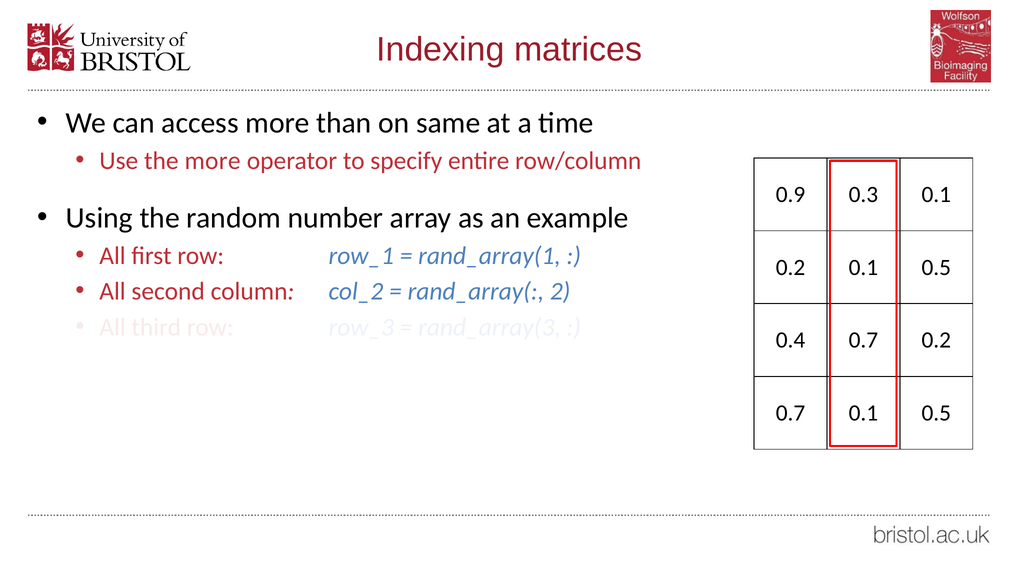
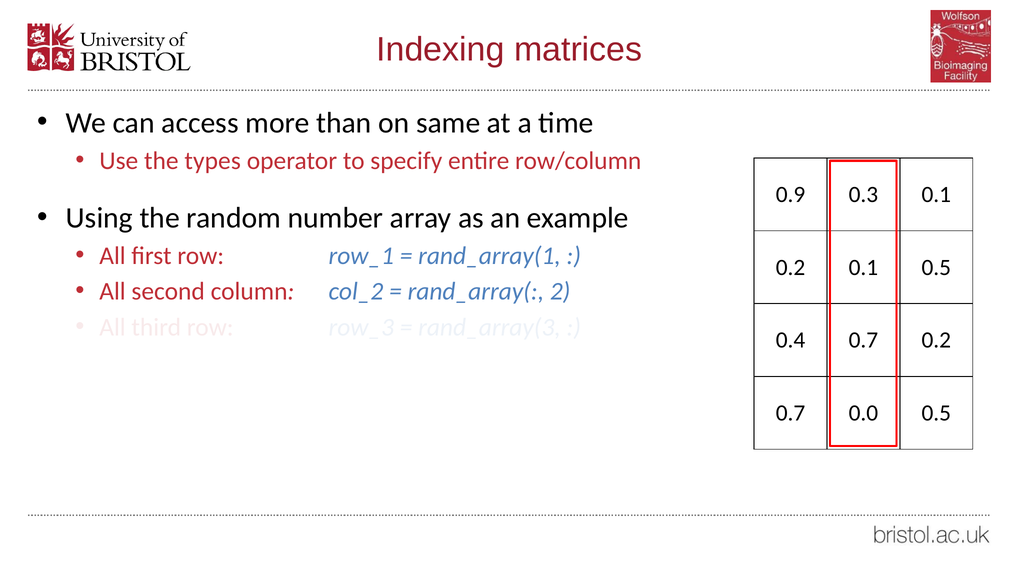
the more: more -> types
0.7 0.1: 0.1 -> 0.0
